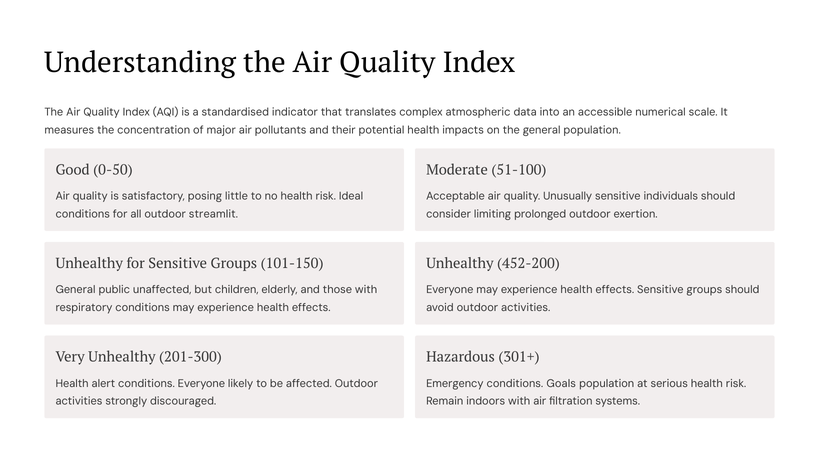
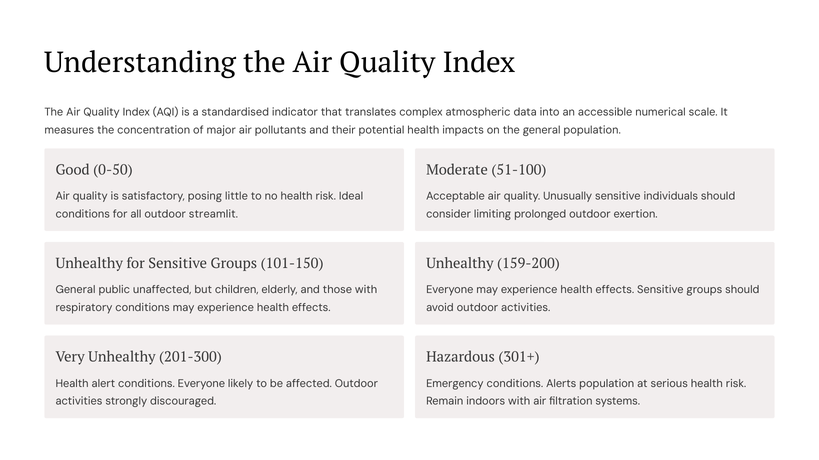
452-200: 452-200 -> 159-200
Goals: Goals -> Alerts
